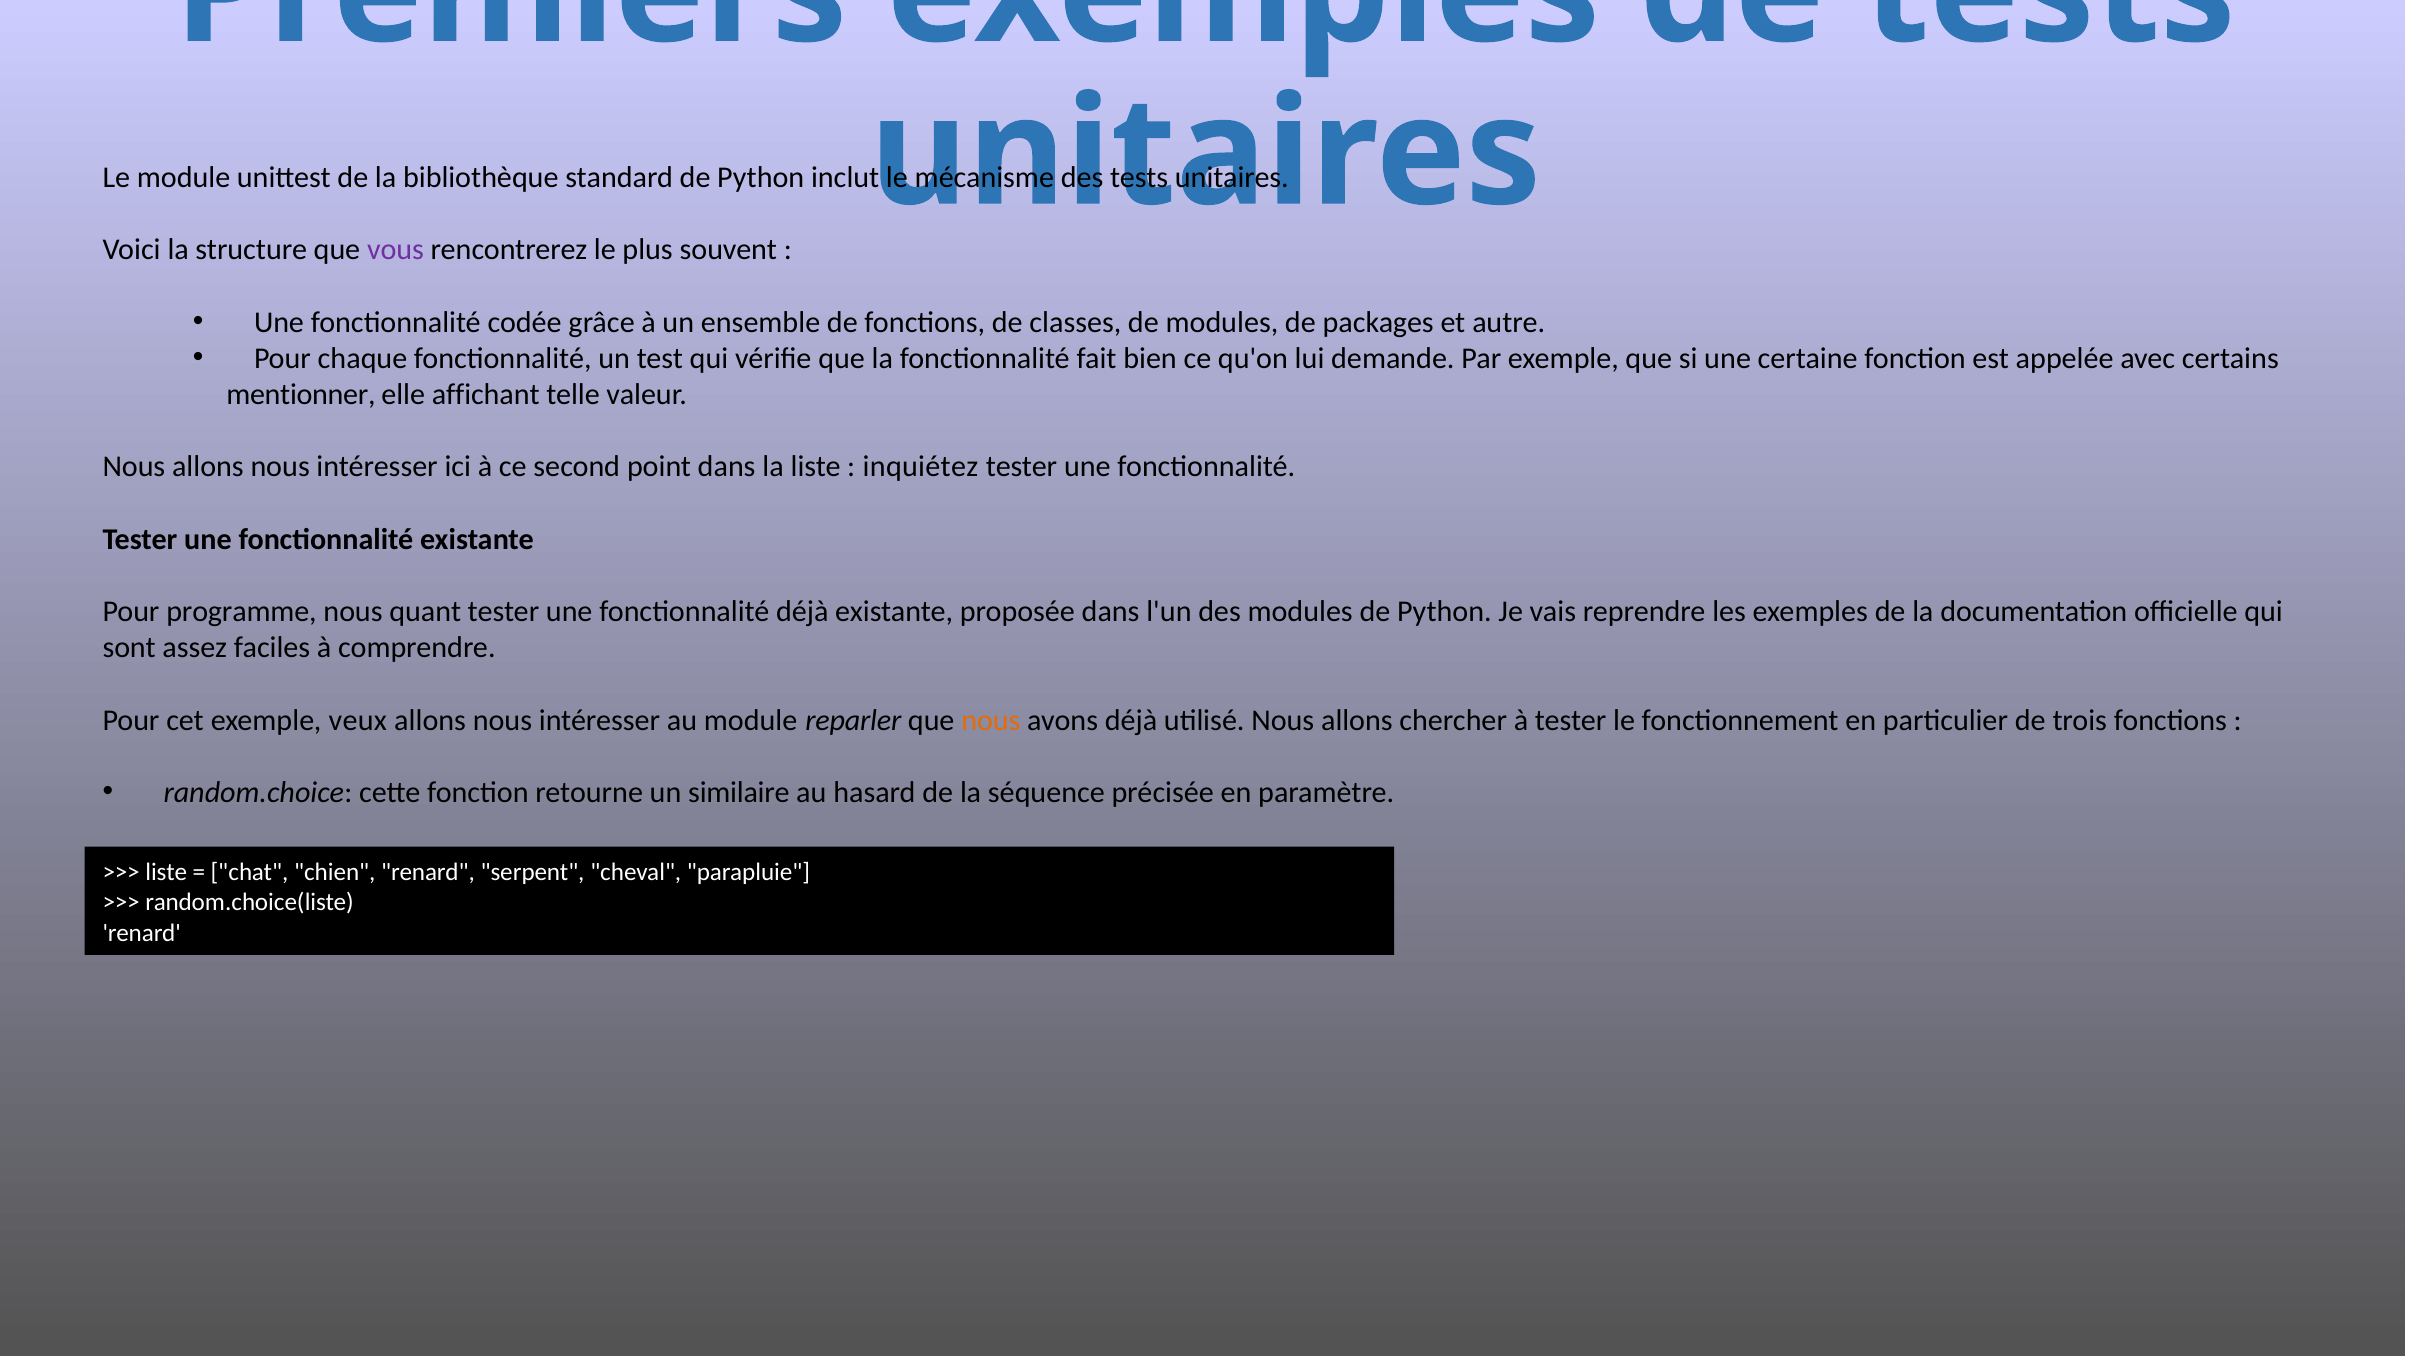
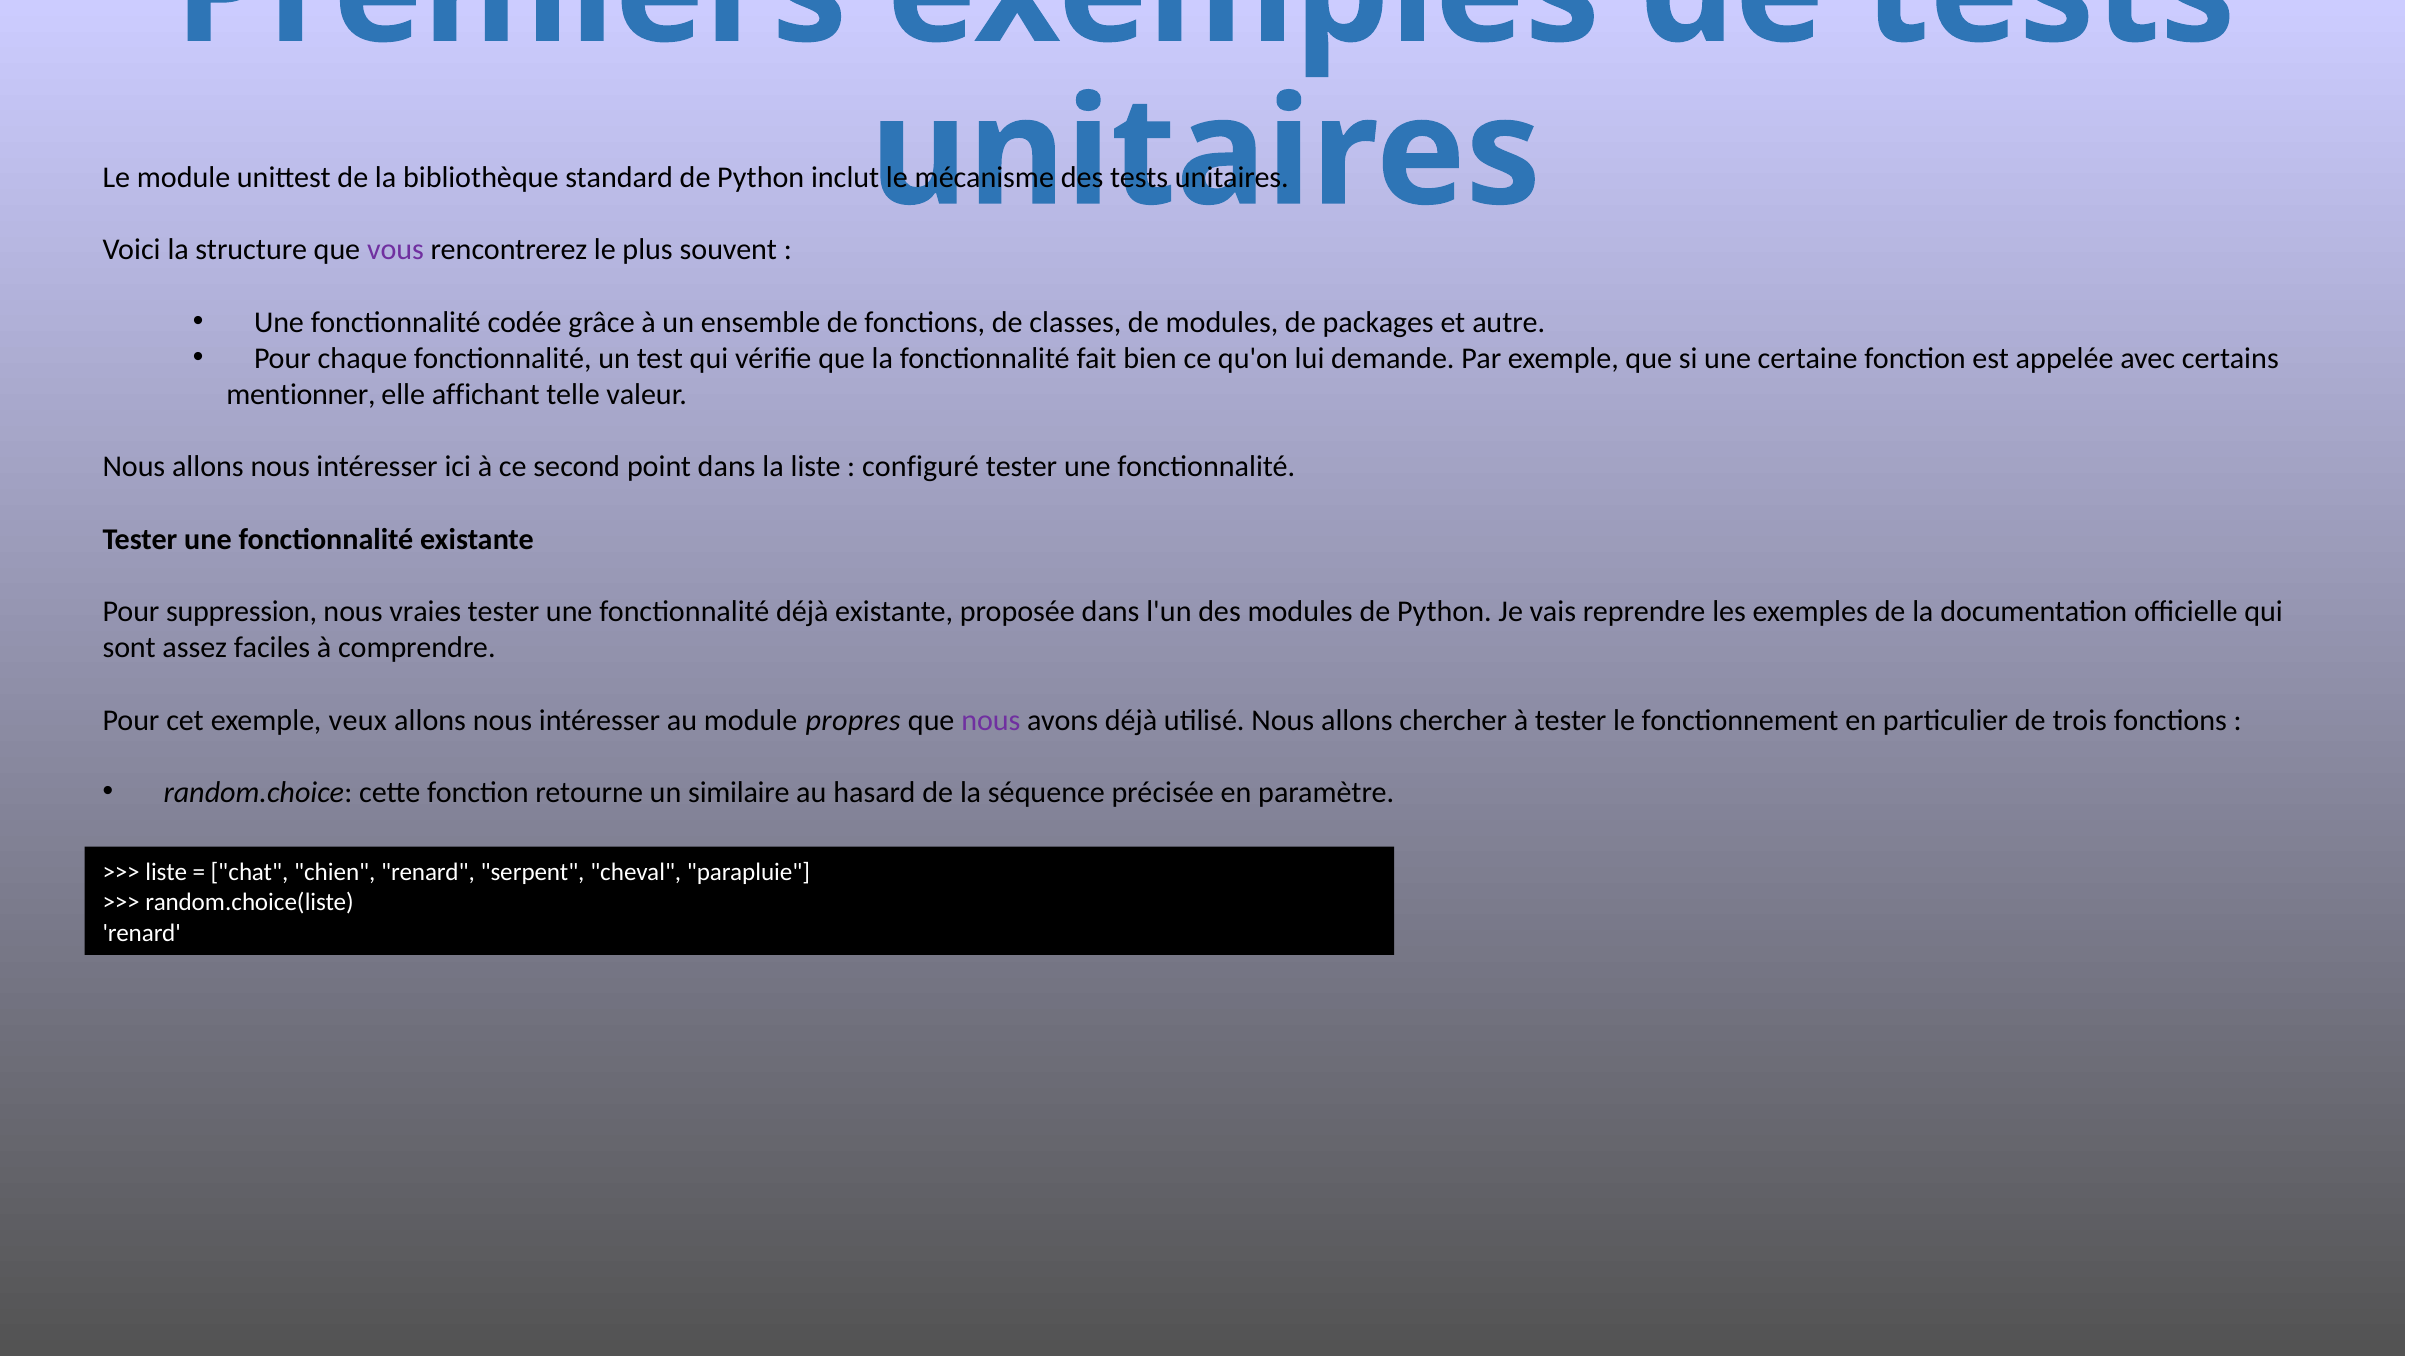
inquiétez: inquiétez -> configuré
programme: programme -> suppression
quant: quant -> vraies
reparler: reparler -> propres
nous at (991, 720) colour: orange -> purple
